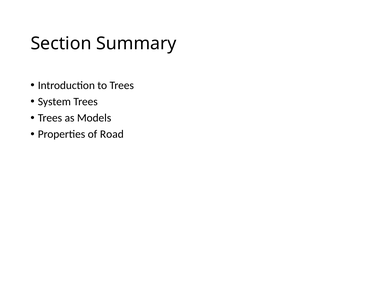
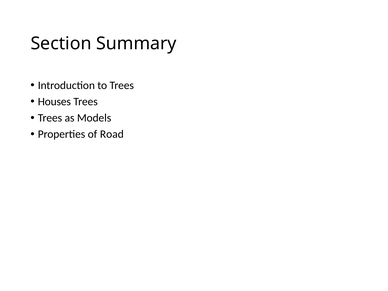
System: System -> Houses
